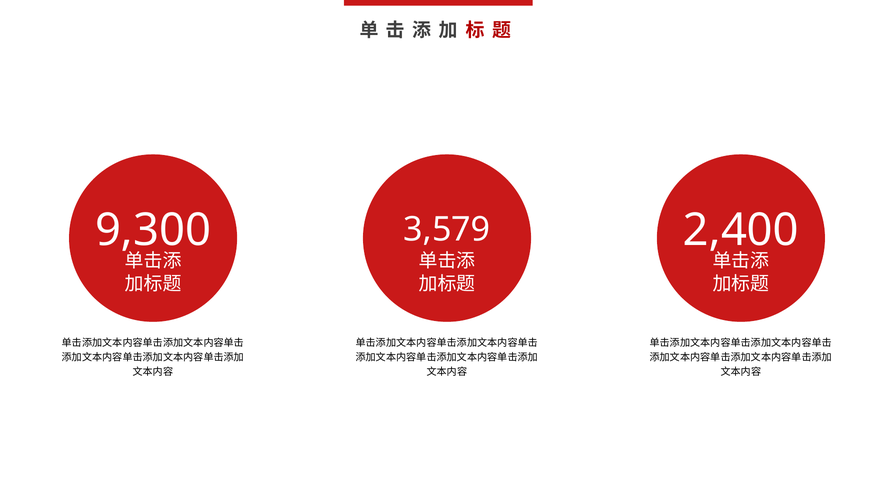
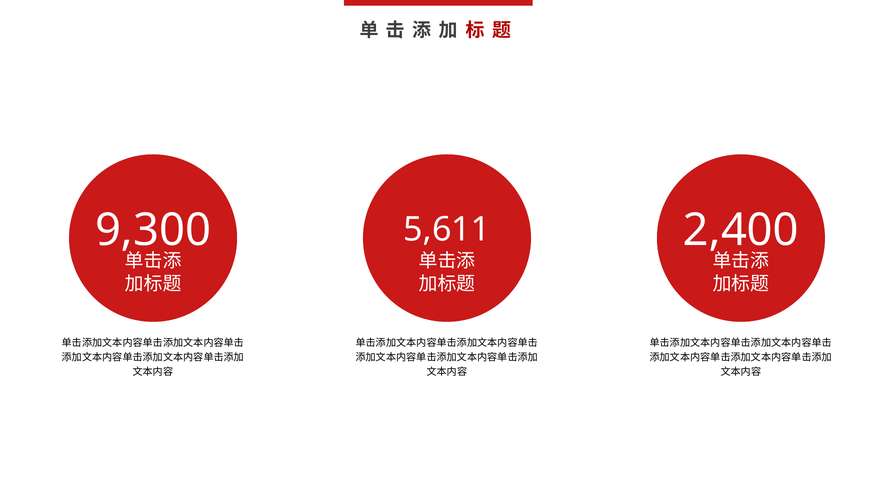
3,579: 3,579 -> 5,611
